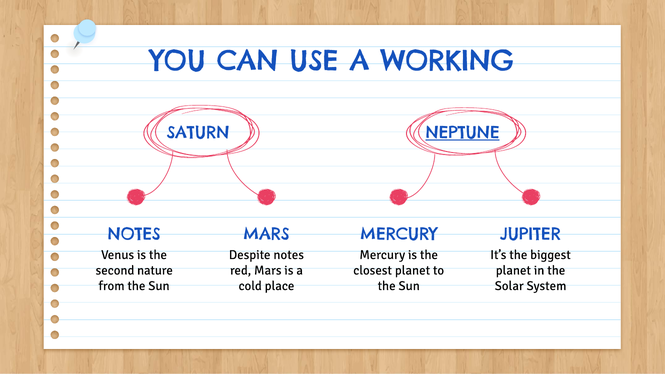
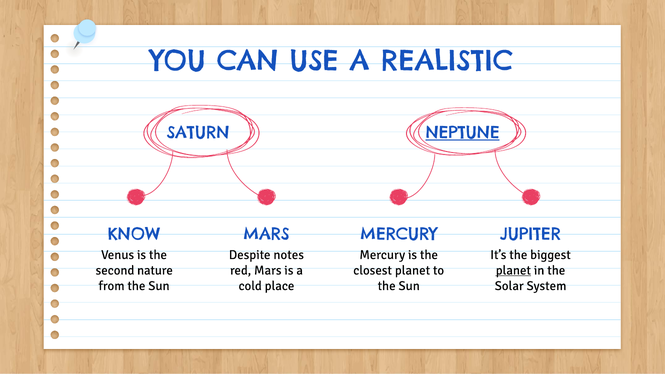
WORKING: WORKING -> REALISTIC
NOTES at (134, 234): NOTES -> KNOW
planet at (513, 270) underline: none -> present
